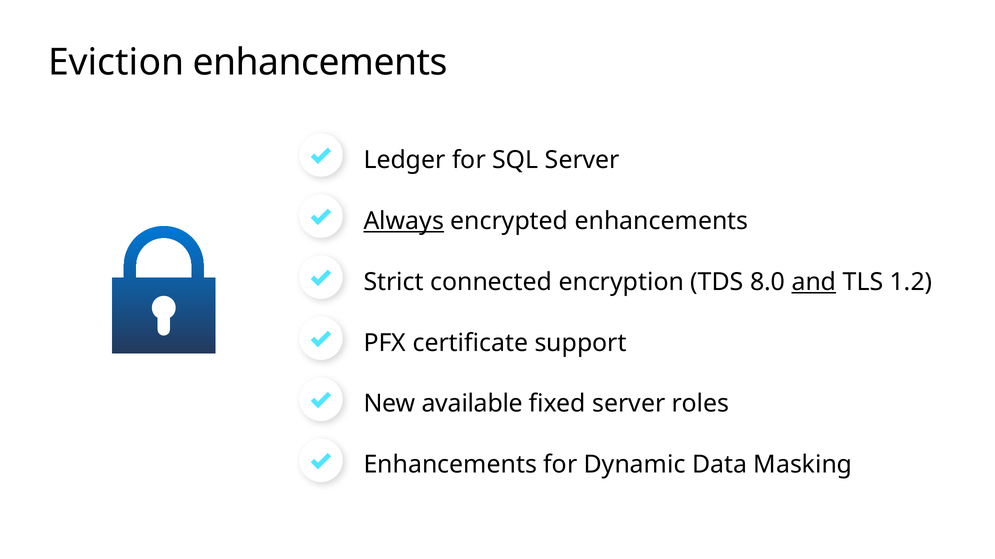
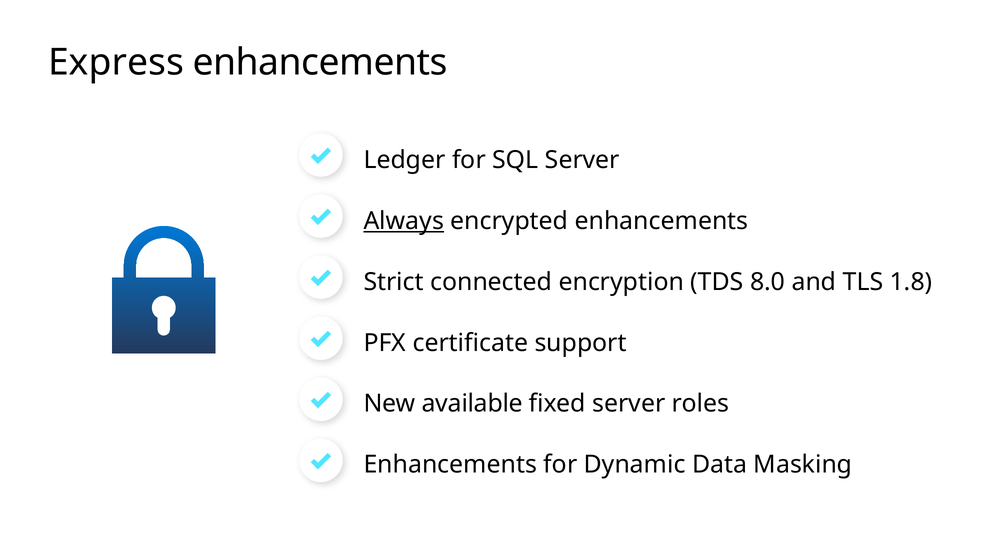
Eviction: Eviction -> Express
and underline: present -> none
1.2: 1.2 -> 1.8
